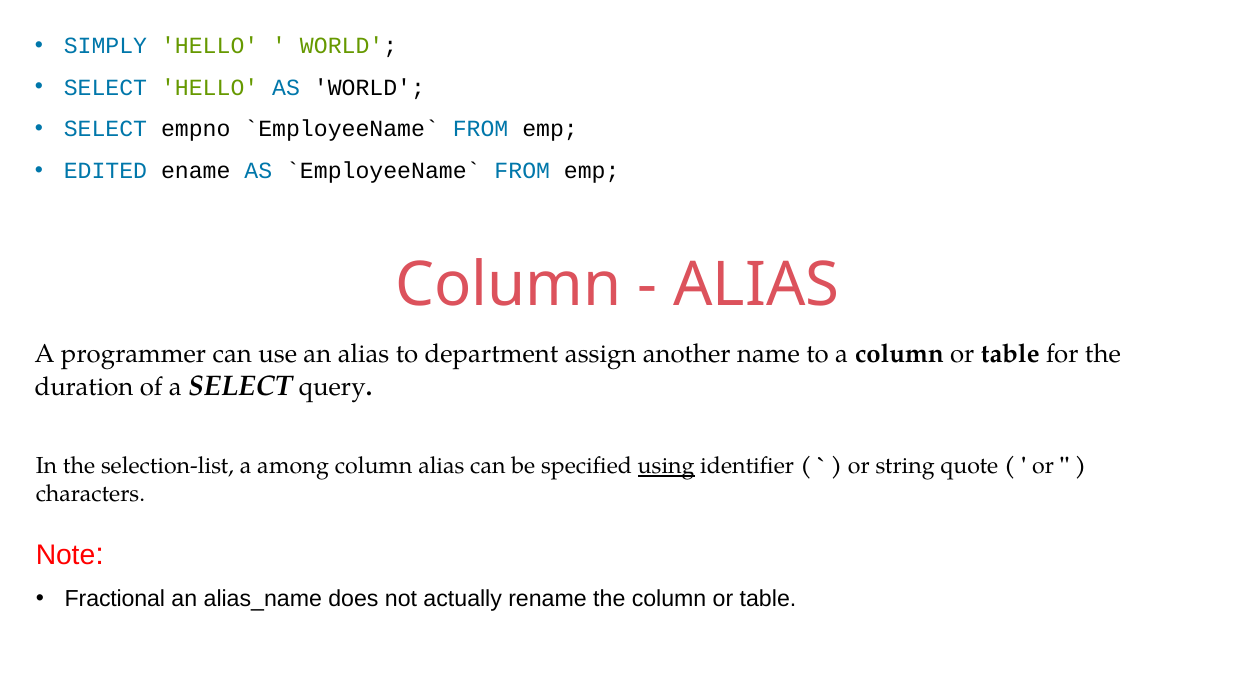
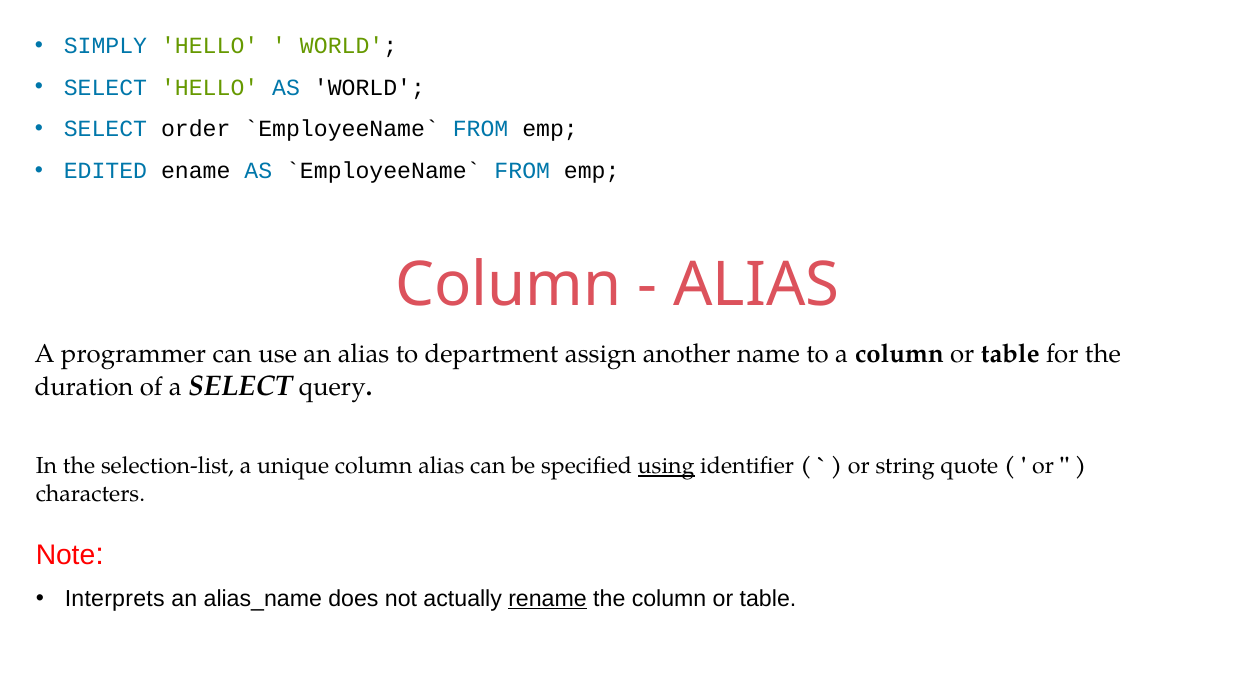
empno: empno -> order
among: among -> unique
Fractional: Fractional -> Interprets
rename underline: none -> present
